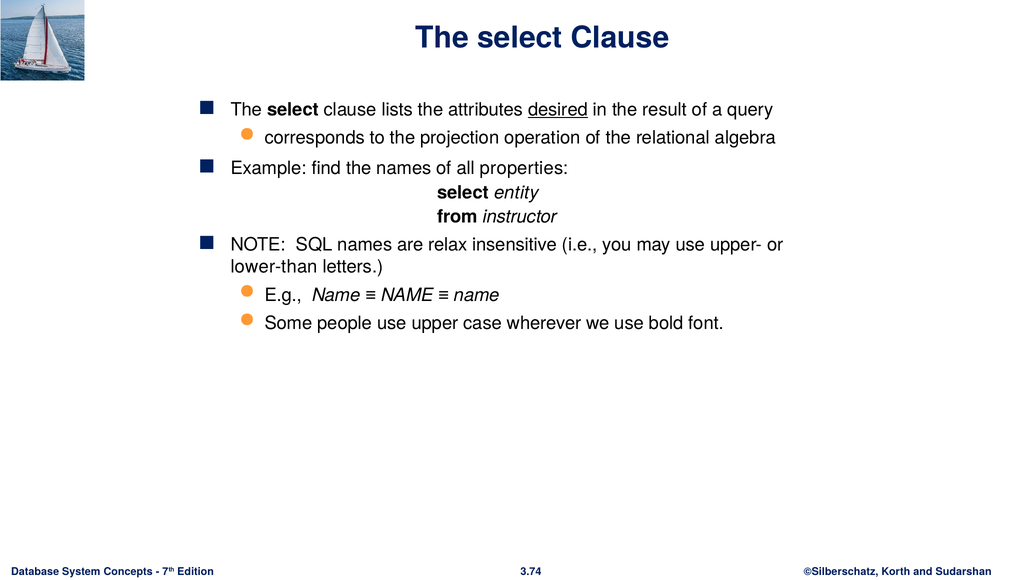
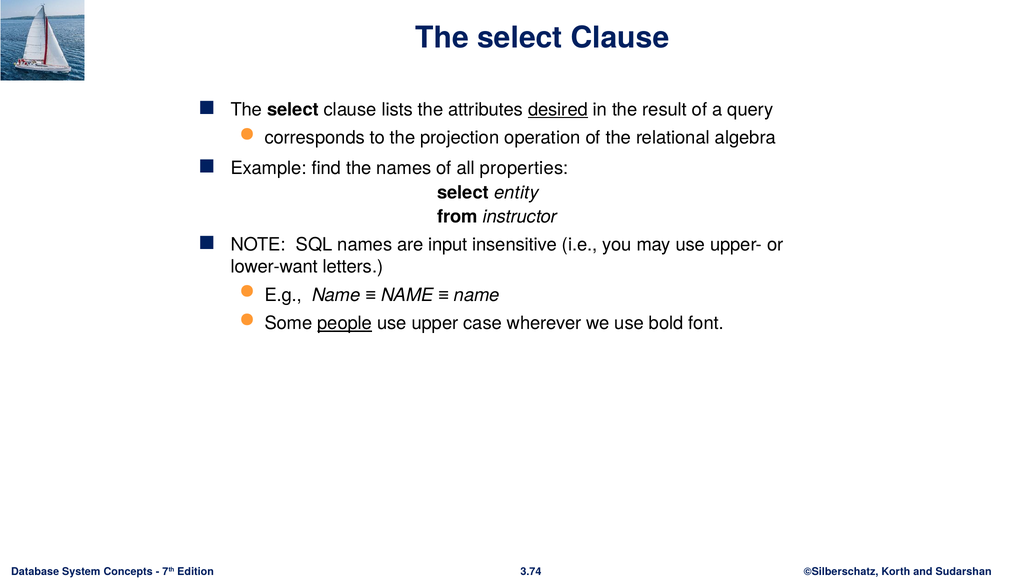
relax: relax -> input
lower-than: lower-than -> lower-want
people underline: none -> present
